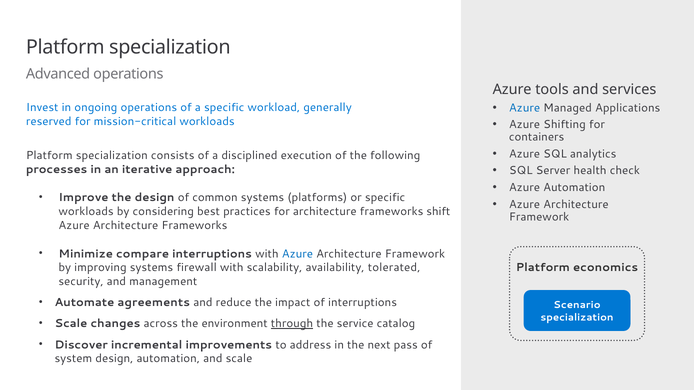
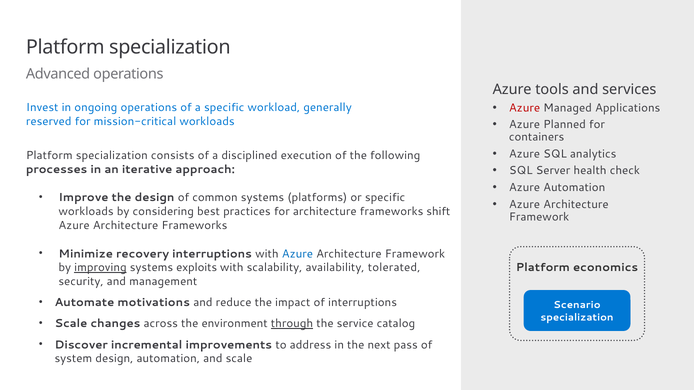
Azure at (525, 108) colour: blue -> red
Shifting: Shifting -> Planned
compare: compare -> recovery
improving underline: none -> present
firewall: firewall -> exploits
agreements: agreements -> motivations
